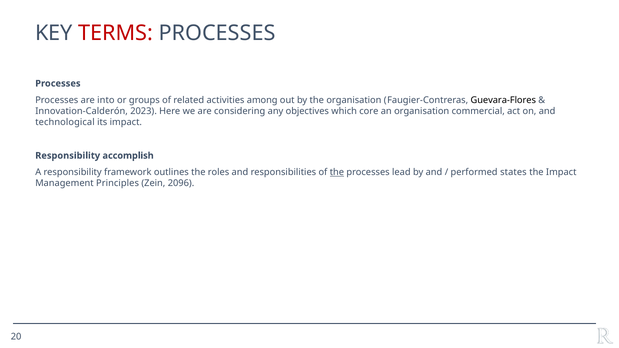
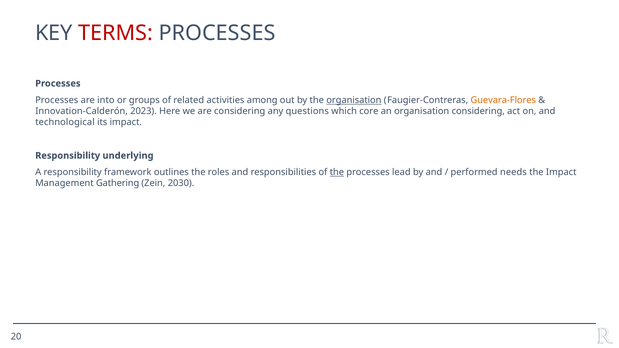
organisation at (354, 100) underline: none -> present
Guevara-Flores colour: black -> orange
objectives: objectives -> questions
organisation commercial: commercial -> considering
accomplish: accomplish -> underlying
states: states -> needs
Principles: Principles -> Gathering
2096: 2096 -> 2030
